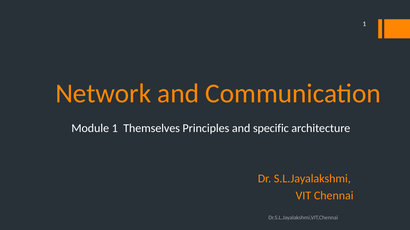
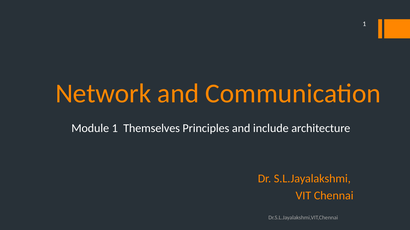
specific: specific -> include
